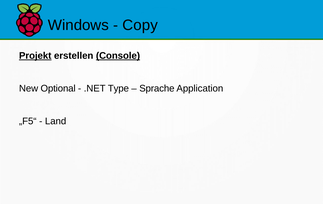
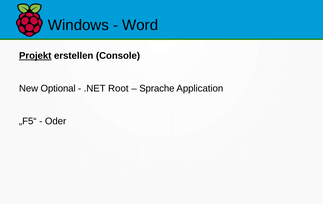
Copy: Copy -> Word
Console underline: present -> none
Type: Type -> Root
Land: Land -> Oder
